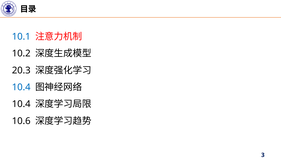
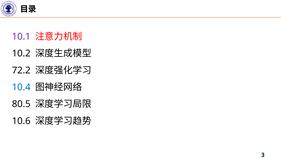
10.1 colour: blue -> purple
20.3: 20.3 -> 72.2
10.4 at (21, 104): 10.4 -> 80.5
